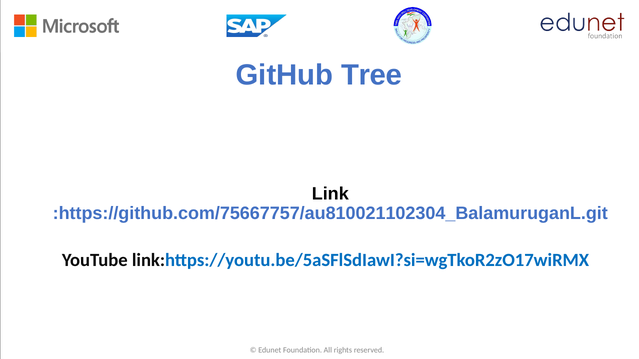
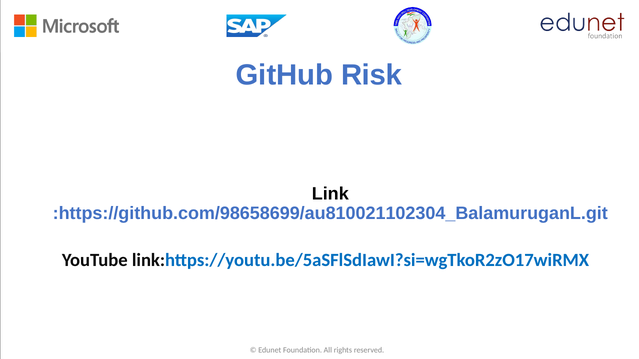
Tree: Tree -> Risk
:https://github.com/75667757/au810021102304_BalamuruganL.git: :https://github.com/75667757/au810021102304_BalamuruganL.git -> :https://github.com/98658699/au810021102304_BalamuruganL.git
